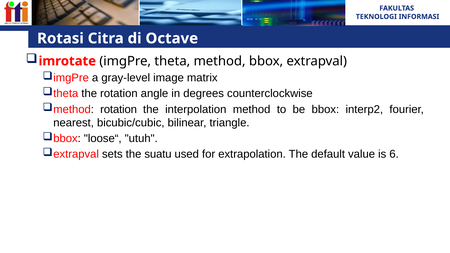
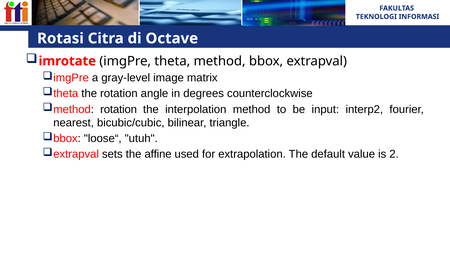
be bbox: bbox -> input
suatu: suatu -> affine
6: 6 -> 2
